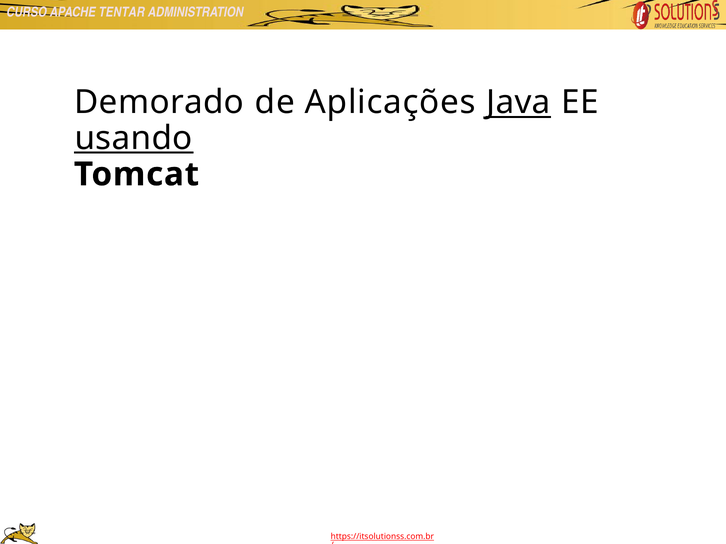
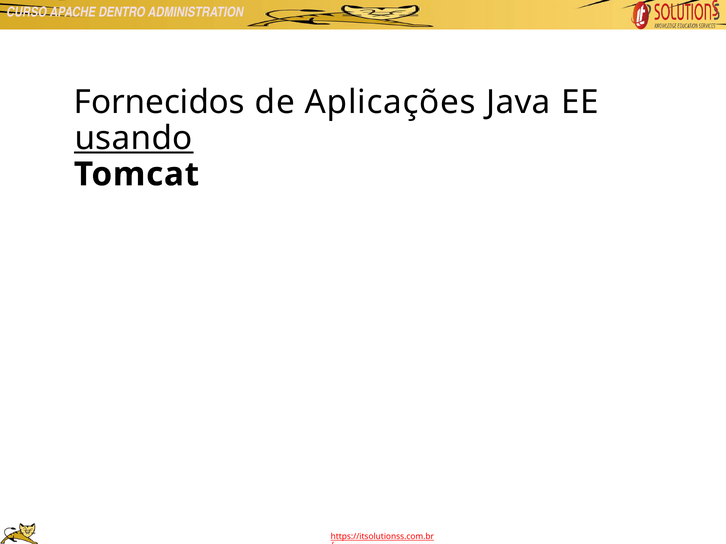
TENTAR: TENTAR -> DENTRO
Demorado: Demorado -> Fornecidos
Java underline: present -> none
